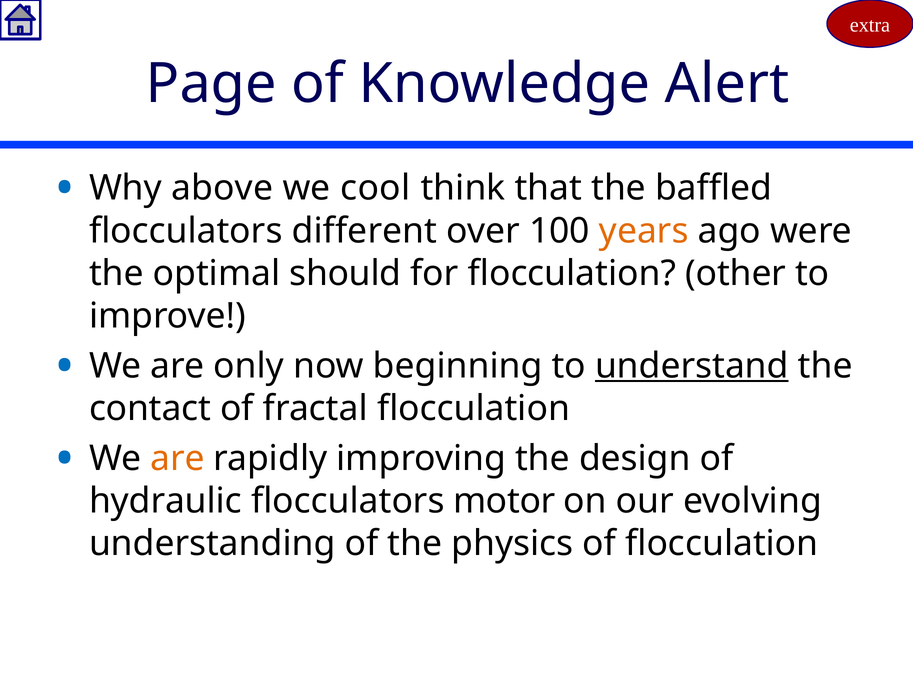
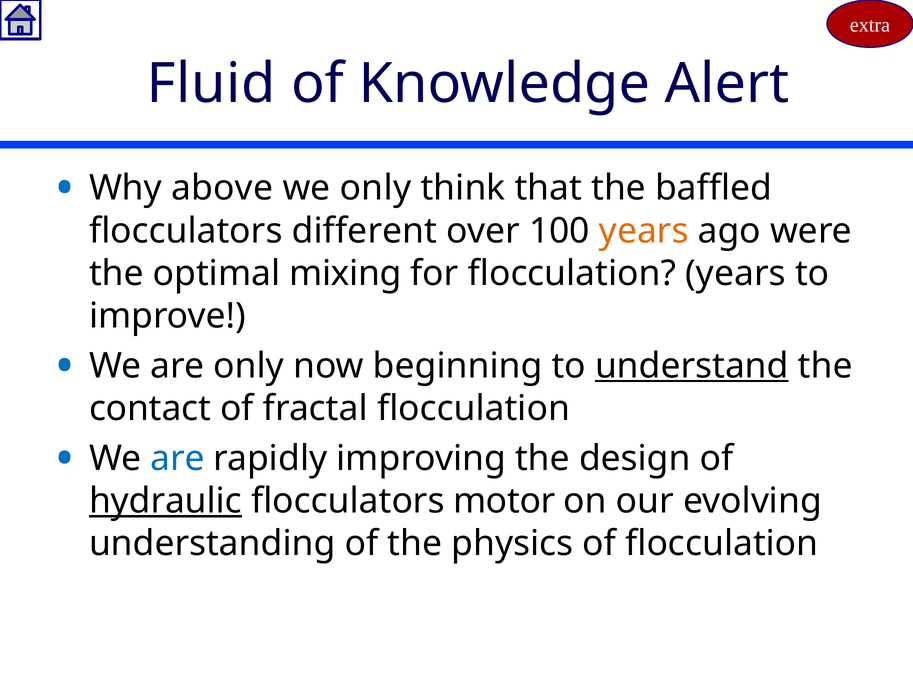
Page: Page -> Fluid
we cool: cool -> only
should: should -> mixing
flocculation other: other -> years
are at (178, 458) colour: orange -> blue
hydraulic underline: none -> present
